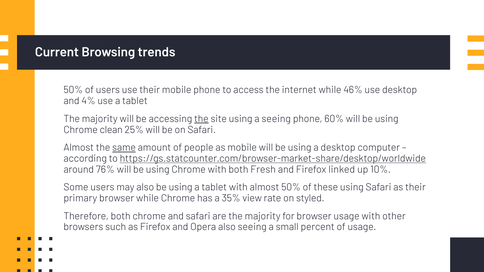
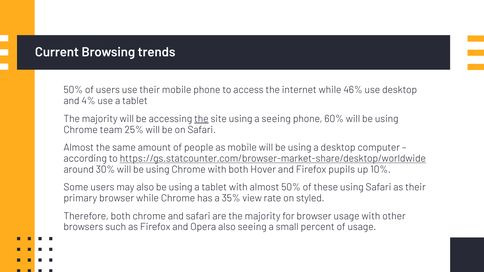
clean: clean -> team
same underline: present -> none
76%: 76% -> 30%
Fresh: Fresh -> Hover
linked: linked -> pupils
